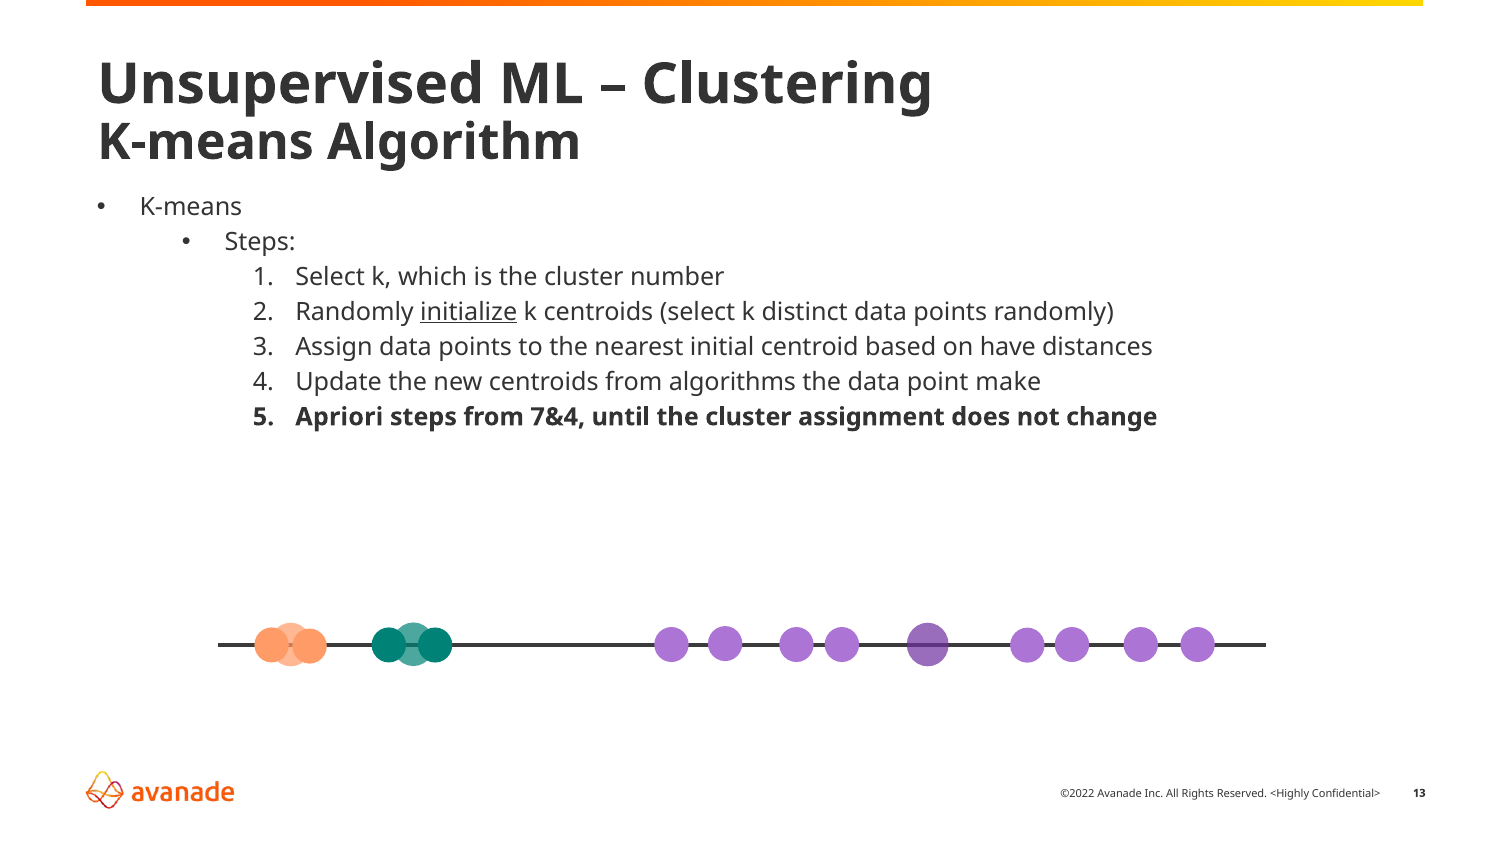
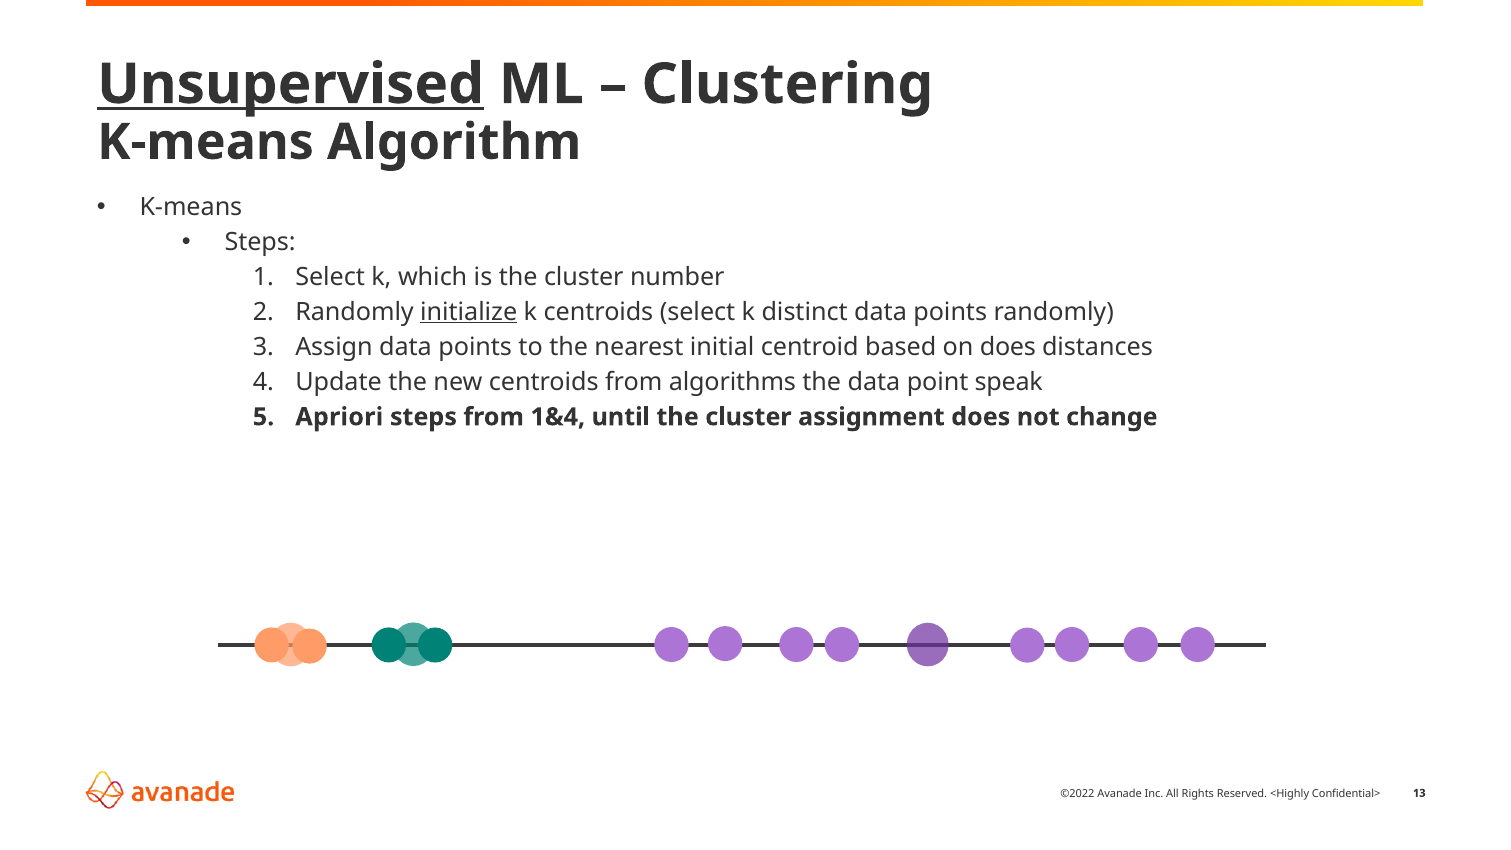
Unsupervised underline: none -> present
on have: have -> does
make: make -> speak
7&4: 7&4 -> 1&4
